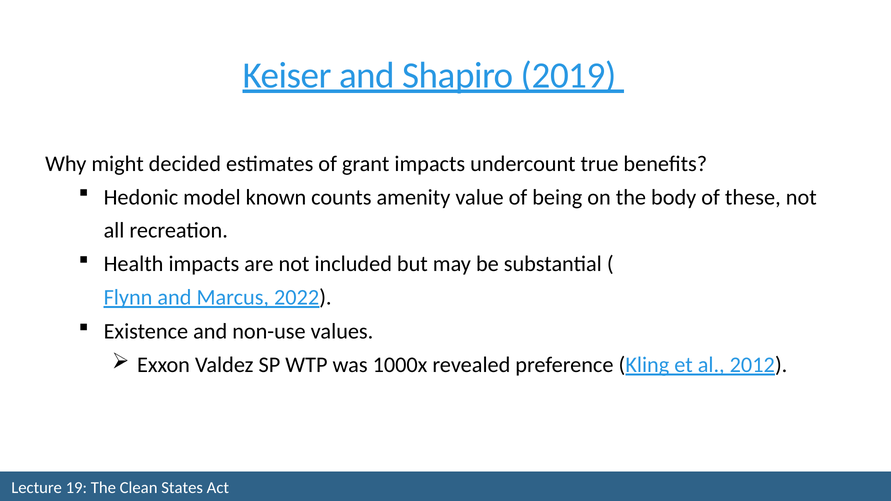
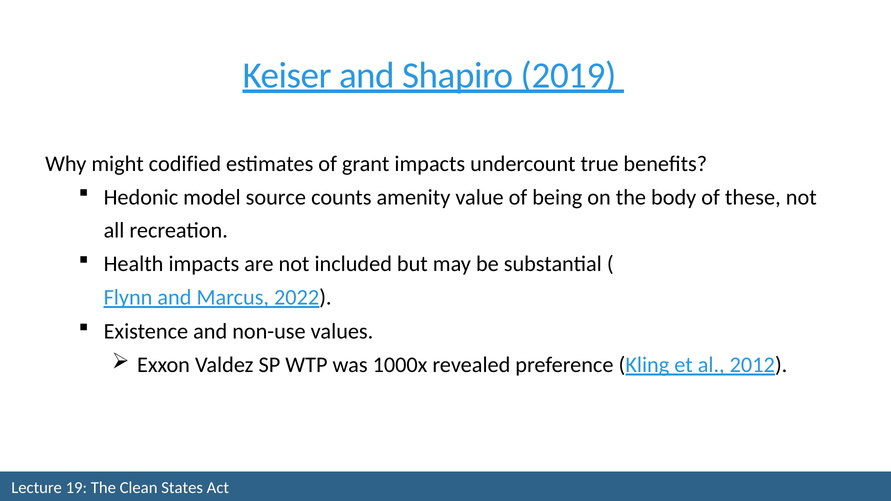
decided: decided -> codified
known: known -> source
